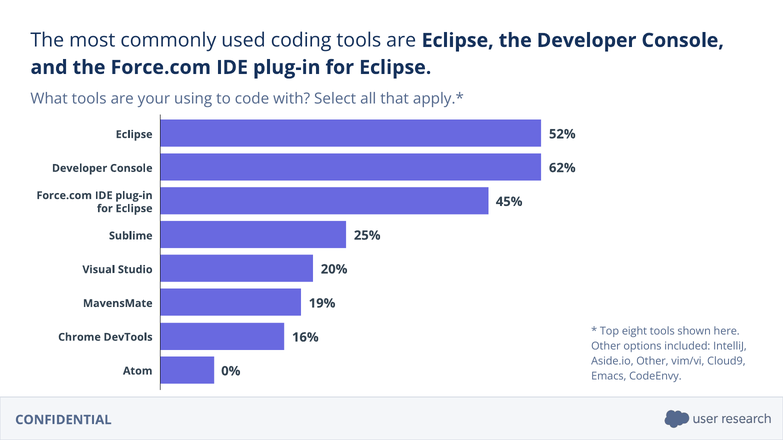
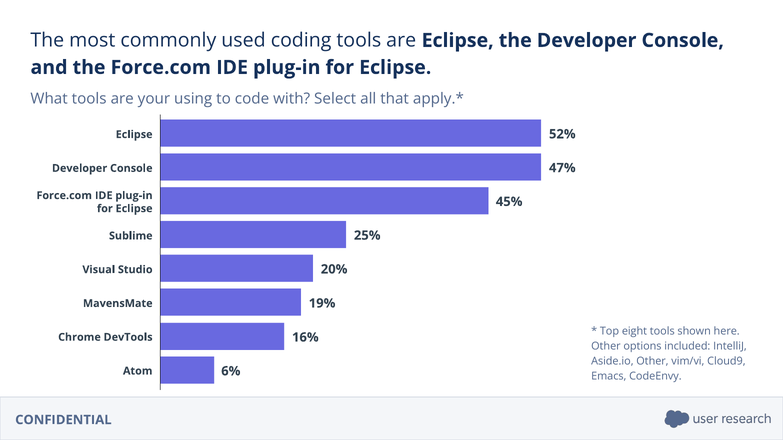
62%: 62% -> 47%
0%: 0% -> 6%
